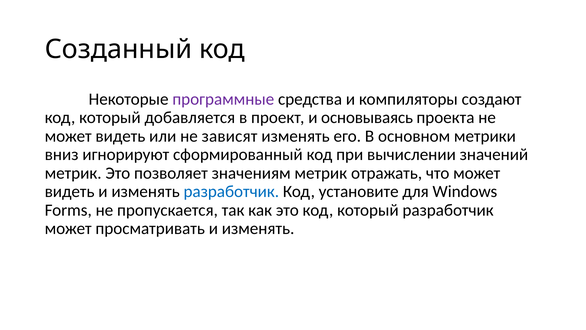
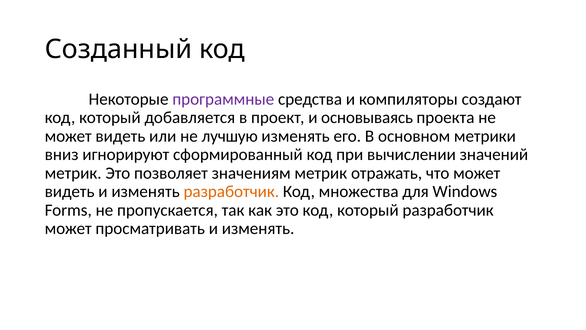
зависят: зависят -> лучшую
разработчик at (231, 191) colour: blue -> orange
установите: установите -> множества
